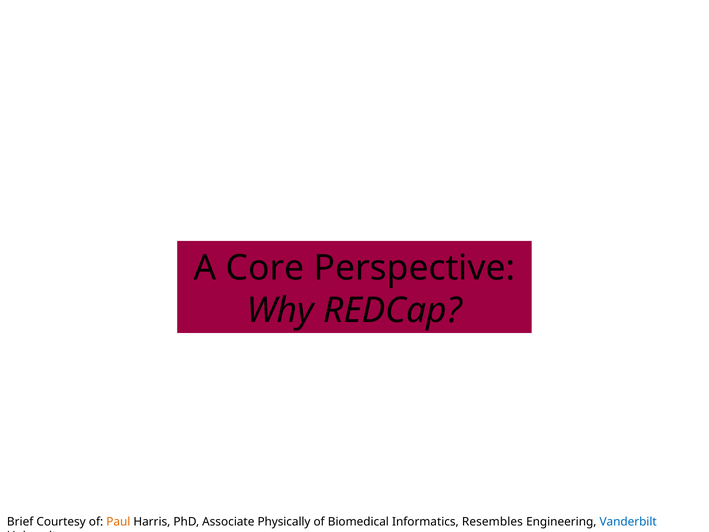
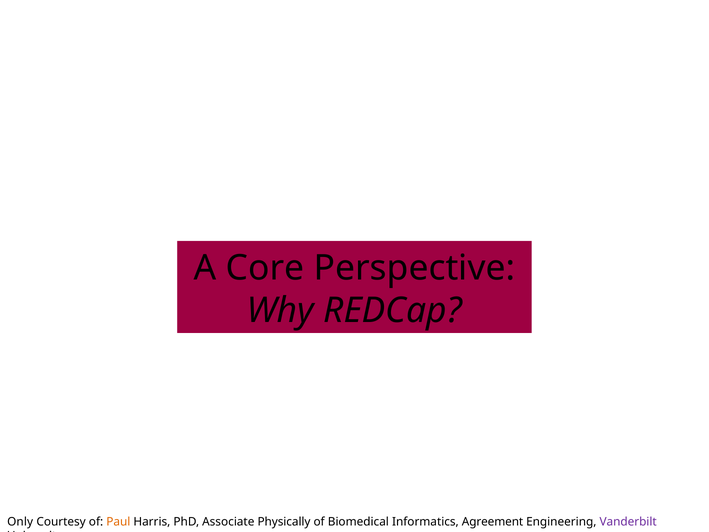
Brief: Brief -> Only
Resembles: Resembles -> Agreement
Vanderbilt colour: blue -> purple
